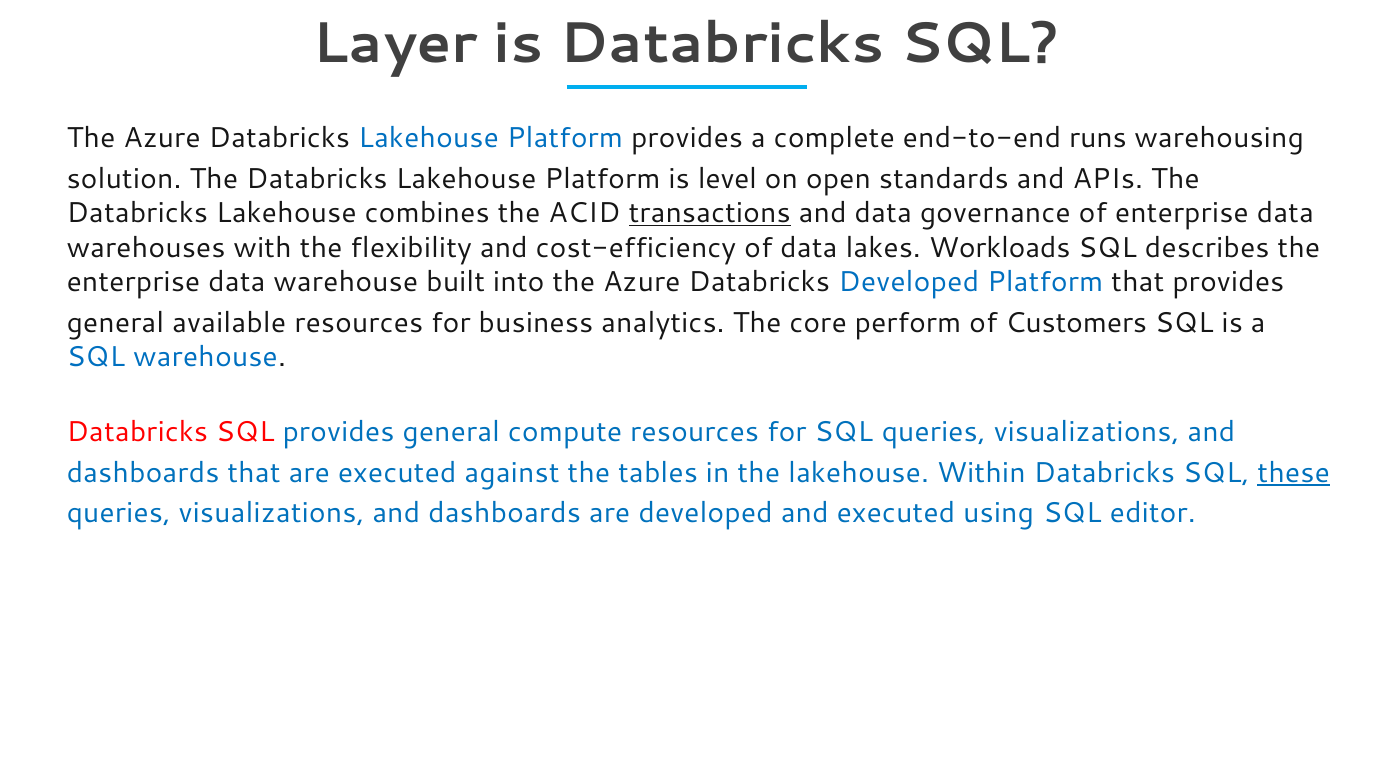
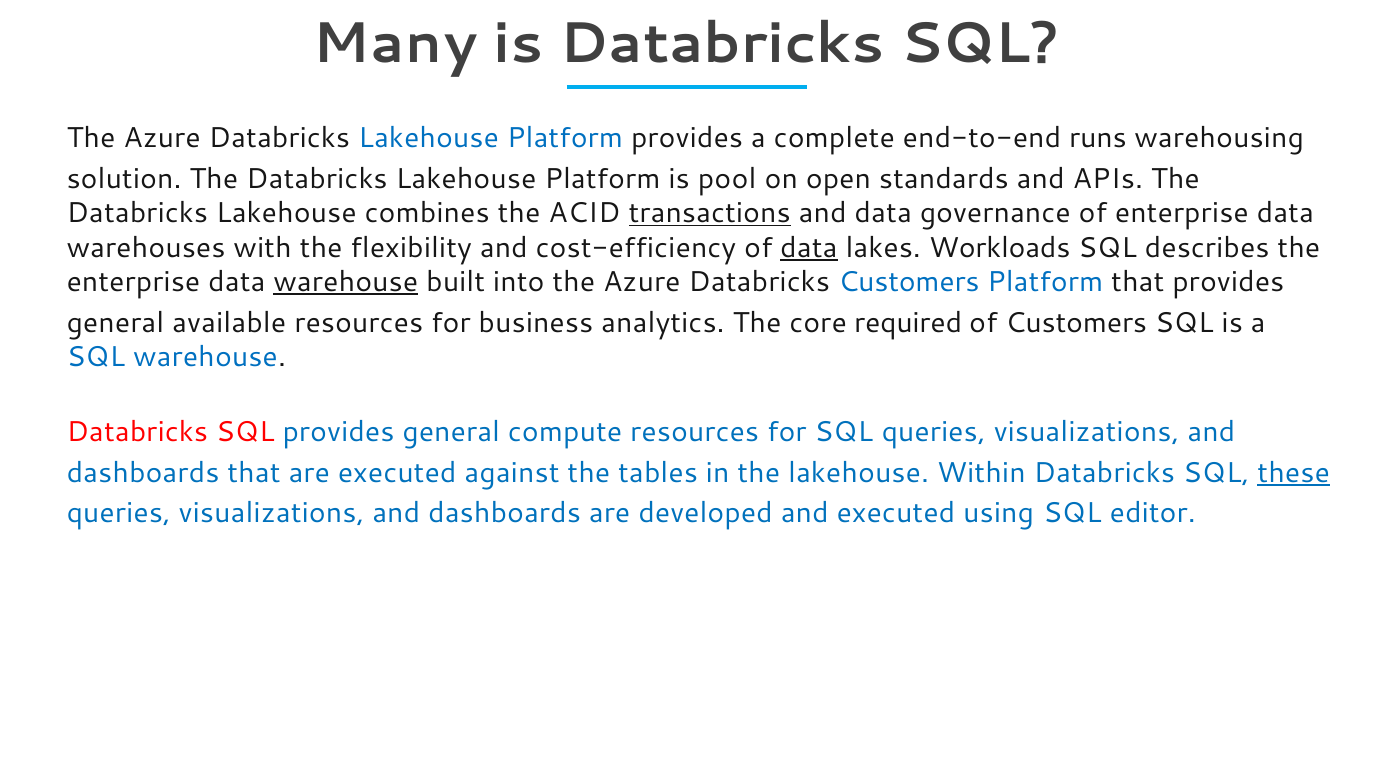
Layer: Layer -> Many
level: level -> pool
data at (809, 247) underline: none -> present
warehouse at (346, 282) underline: none -> present
Databricks Developed: Developed -> Customers
perform: perform -> required
